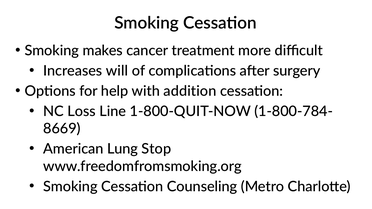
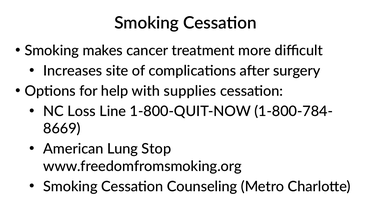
will: will -> site
addition: addition -> supplies
